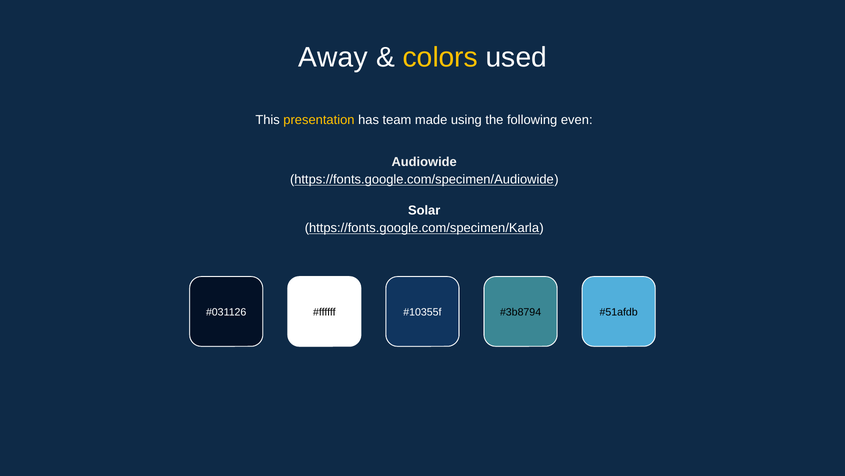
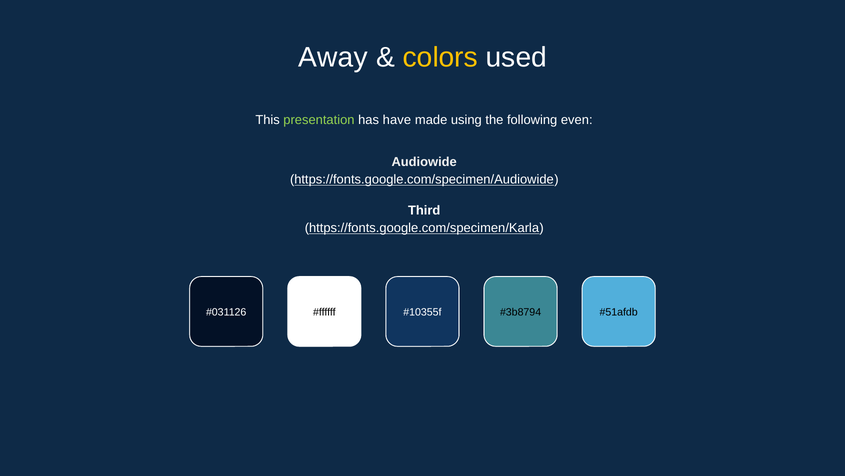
presentation colour: yellow -> light green
team: team -> have
Solar: Solar -> Third
